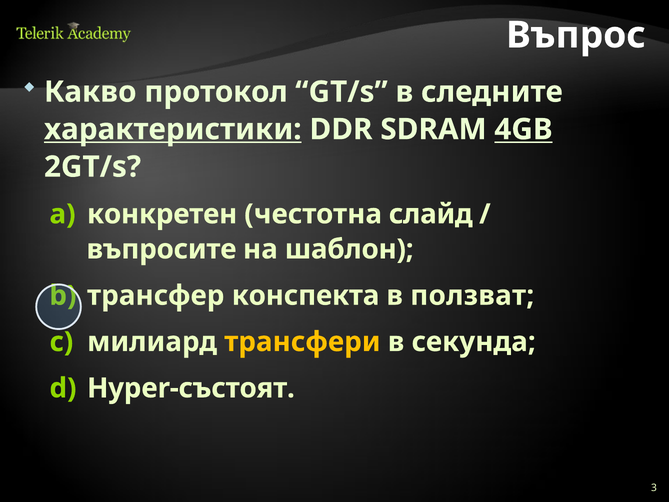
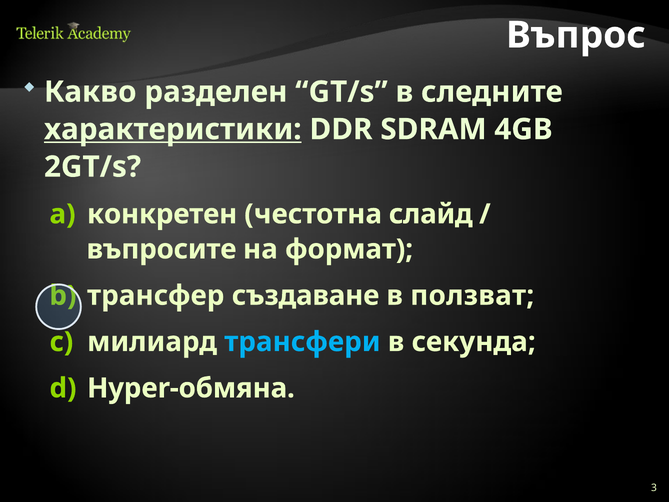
протокол: протокол -> разделен
4GB underline: present -> none
шаблон: шаблон -> формат
конспекта: конспекта -> създаване
трансфери colour: yellow -> light blue
Hyper-състоят: Hyper-състоят -> Hyper-обмяна
